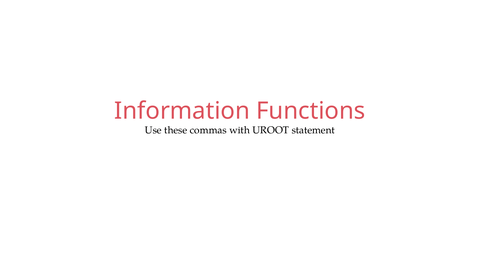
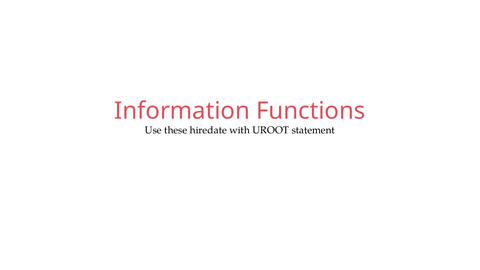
commas: commas -> hiredate
